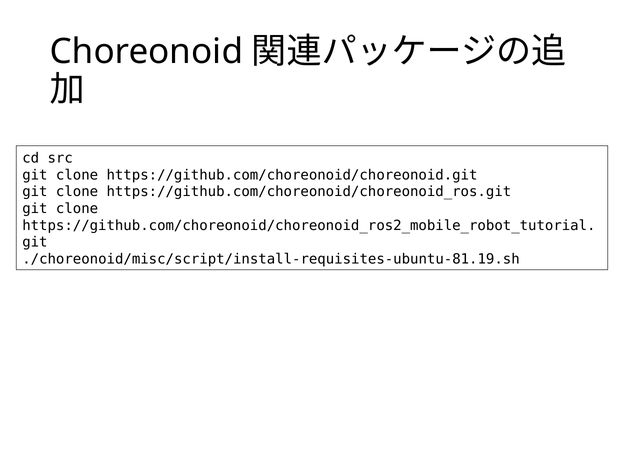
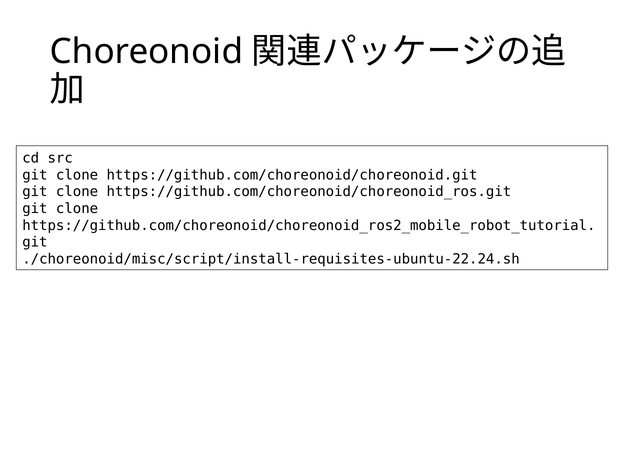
./choreonoid/misc/script/install-requisites-ubuntu-81.19.sh: ./choreonoid/misc/script/install-requisites-ubuntu-81.19.sh -> ./choreonoid/misc/script/install-requisites-ubuntu-22.24.sh
